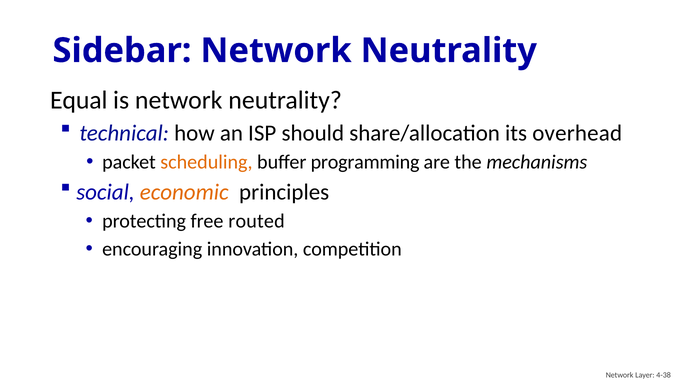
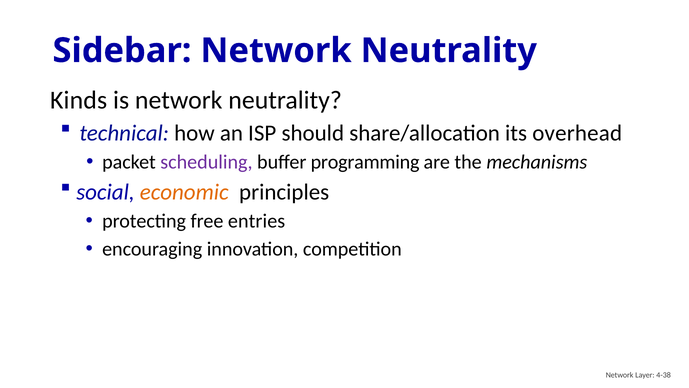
Equal: Equal -> Kinds
scheduling colour: orange -> purple
routed: routed -> entries
